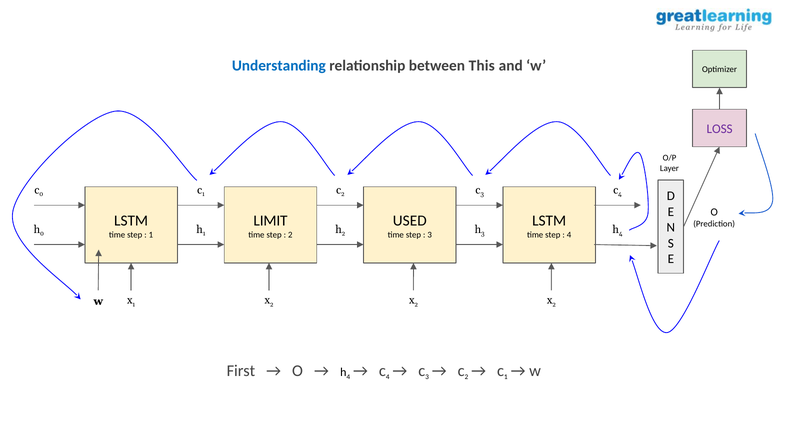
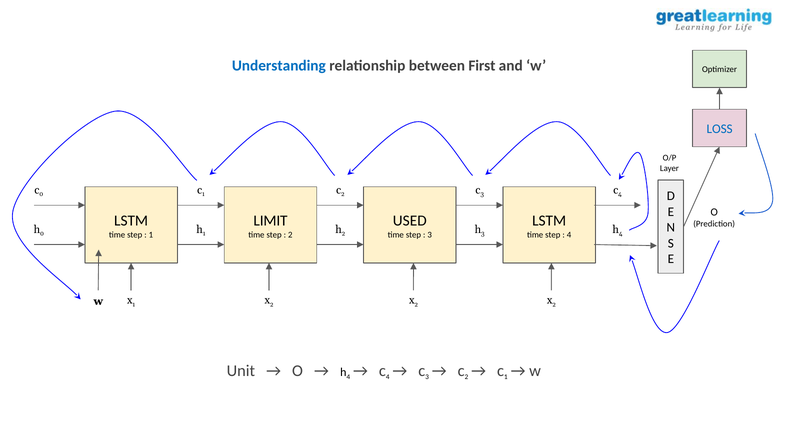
This: This -> First
LOSS colour: purple -> blue
First: First -> Unit
